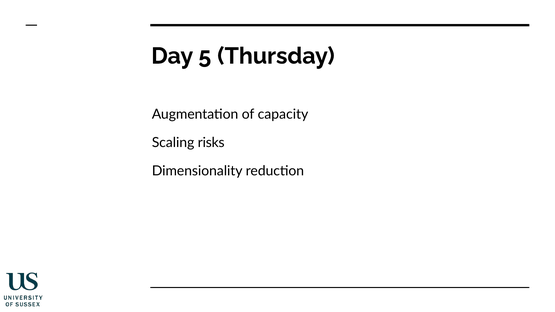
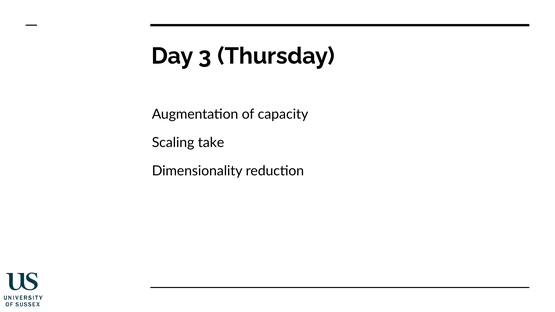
5: 5 -> 3
risks: risks -> take
